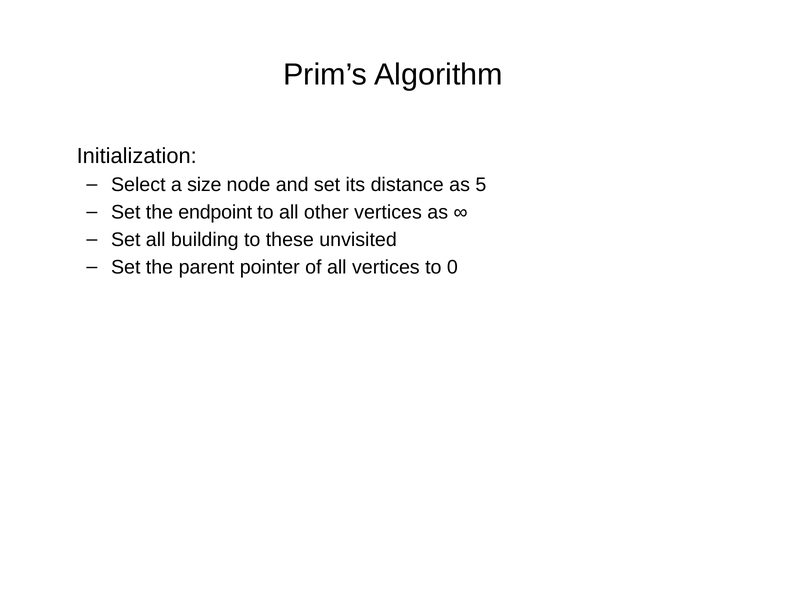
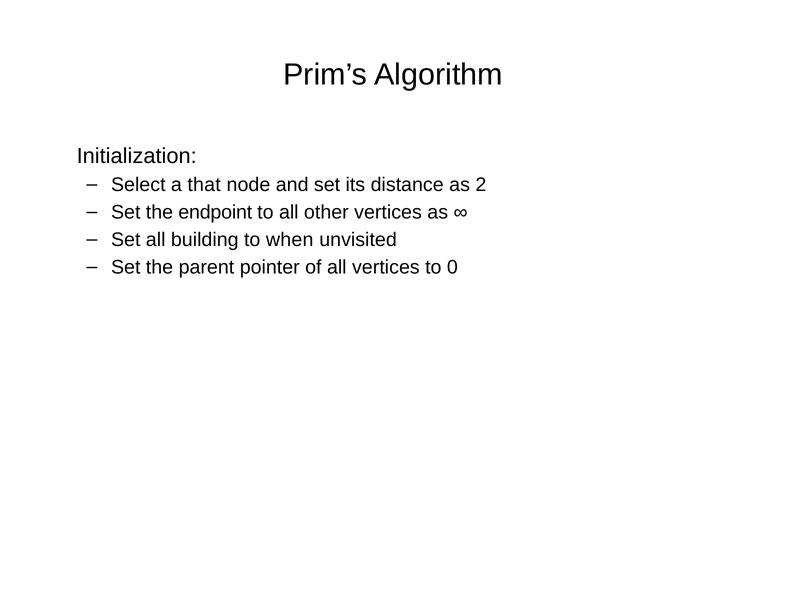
size: size -> that
5: 5 -> 2
these: these -> when
